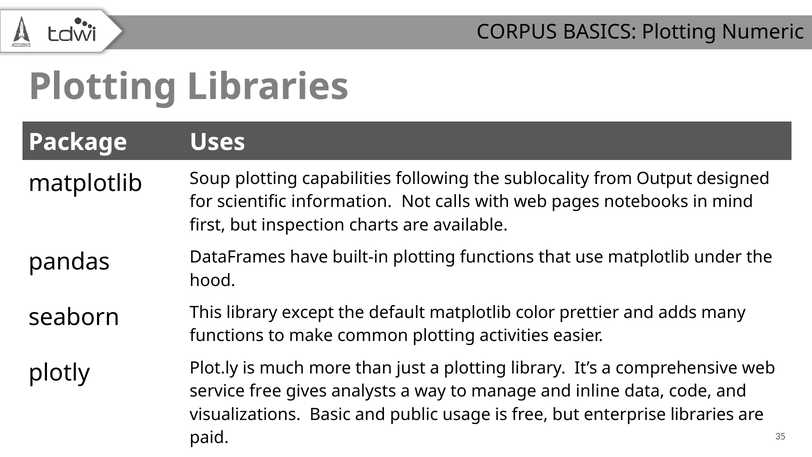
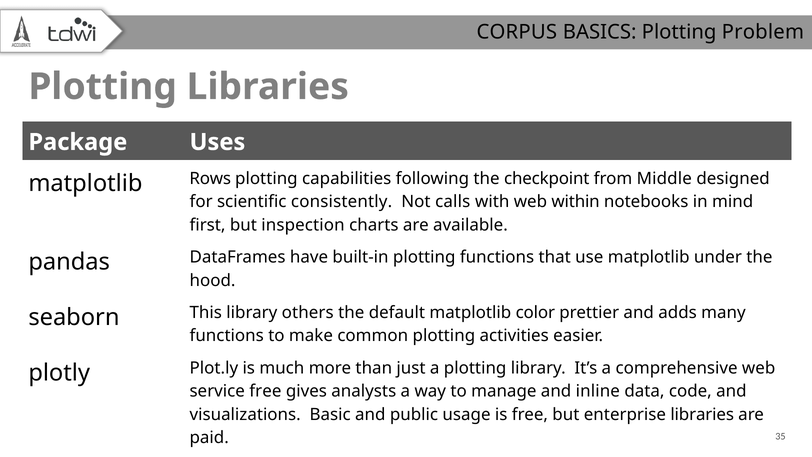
Numeric: Numeric -> Problem
Soup: Soup -> Rows
sublocality: sublocality -> checkpoint
Output: Output -> Middle
information: information -> consistently
web pages: pages -> within
except: except -> others
